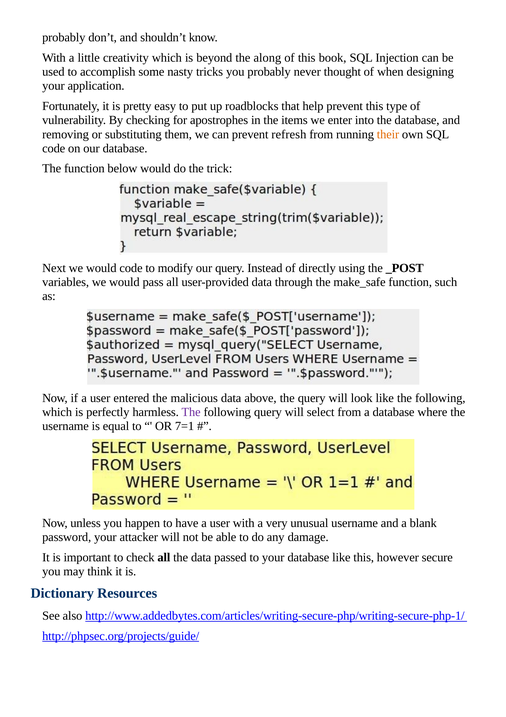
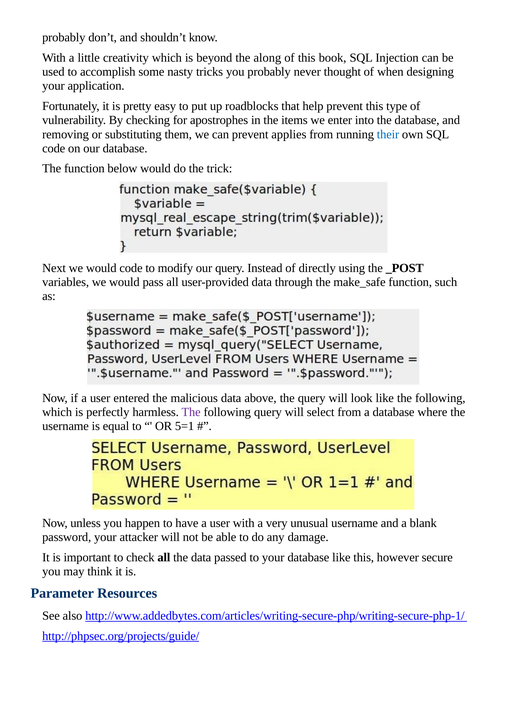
refresh: refresh -> applies
their colour: orange -> blue
7=1: 7=1 -> 5=1
Dictionary: Dictionary -> Parameter
